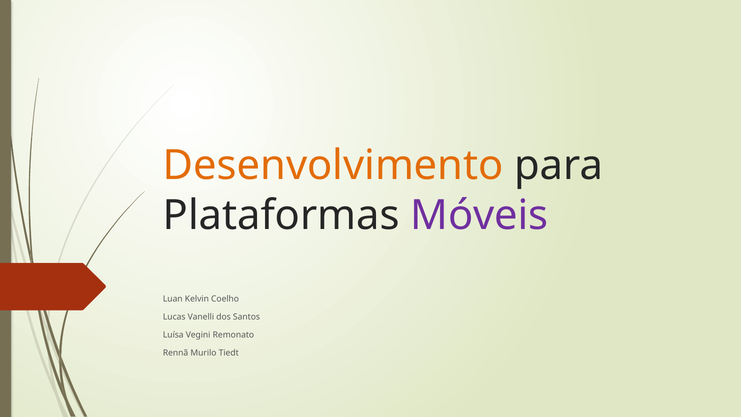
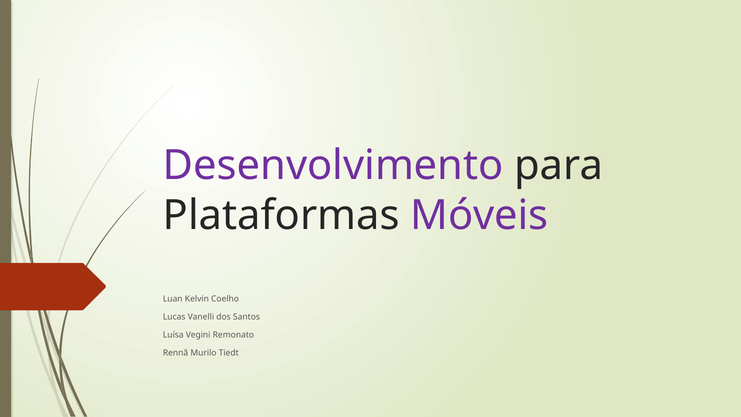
Desenvolvimento colour: orange -> purple
